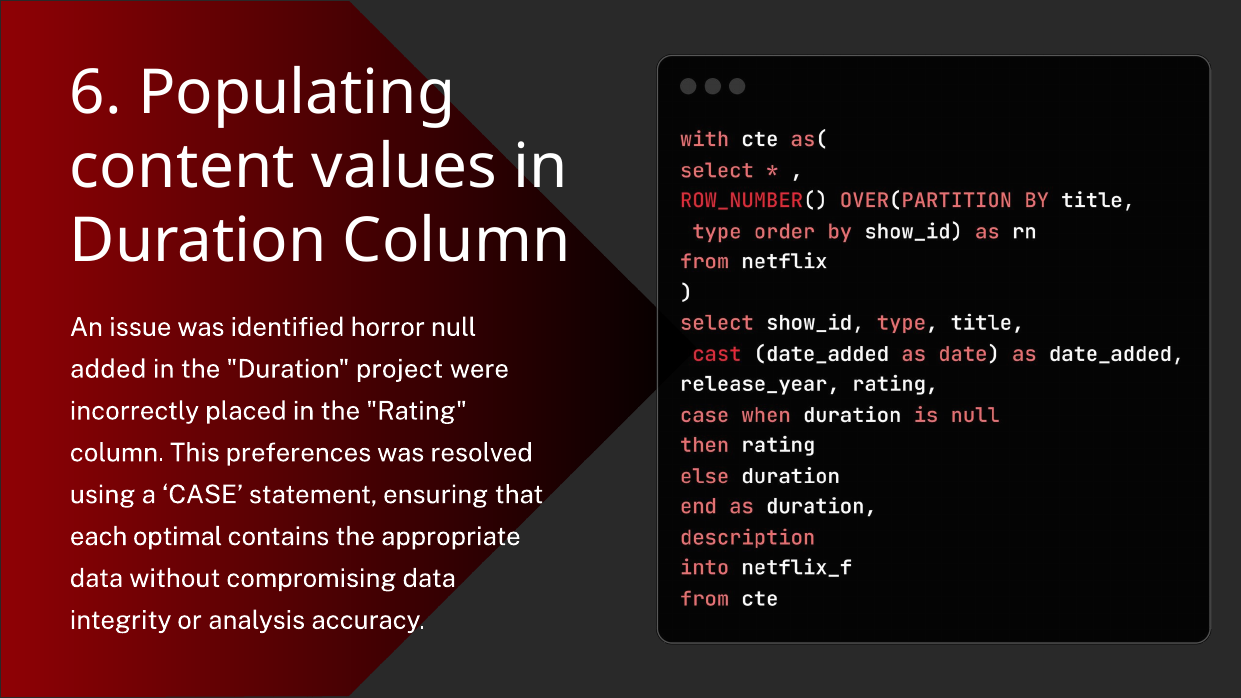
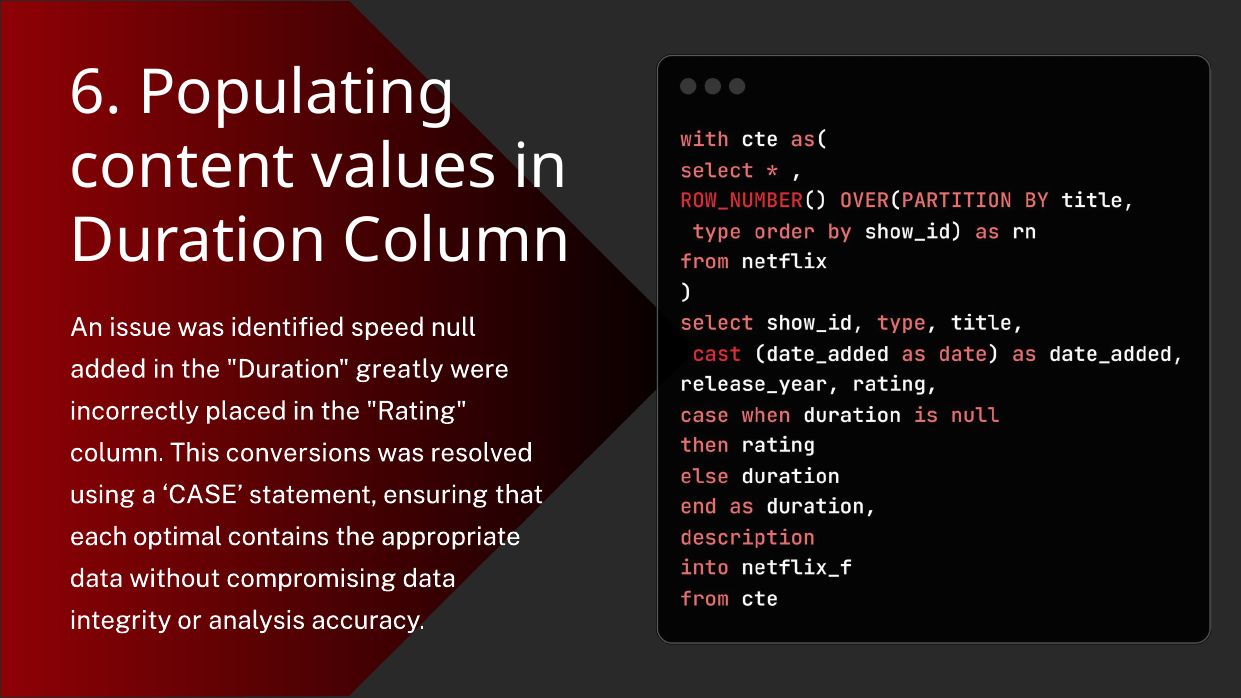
horror: horror -> speed
project: project -> greatly
preferences: preferences -> conversions
